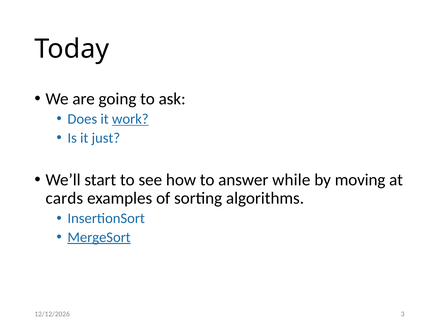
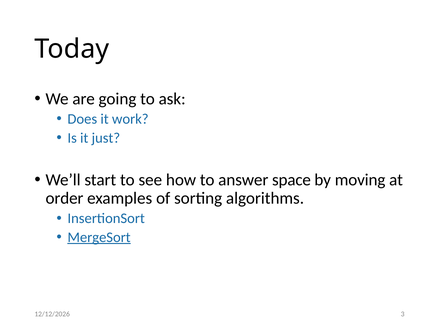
work underline: present -> none
while: while -> space
cards: cards -> order
